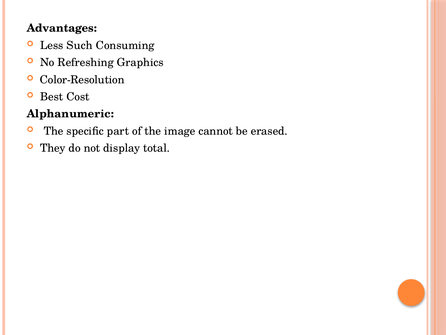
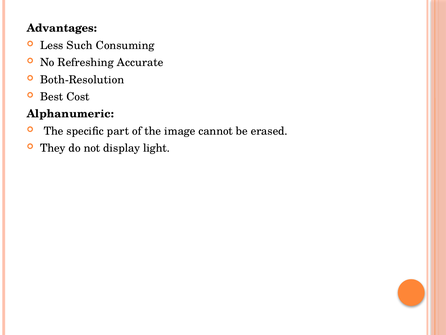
Graphics: Graphics -> Accurate
Color-Resolution: Color-Resolution -> Both-Resolution
total: total -> light
